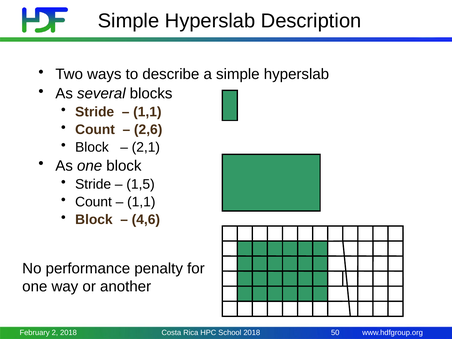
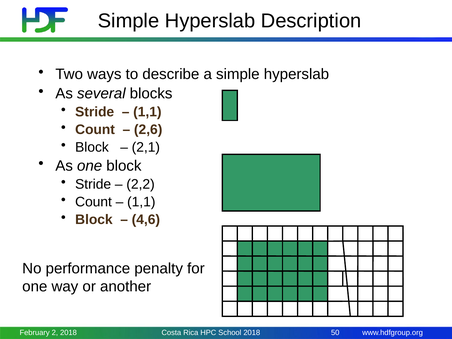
1,5: 1,5 -> 2,2
